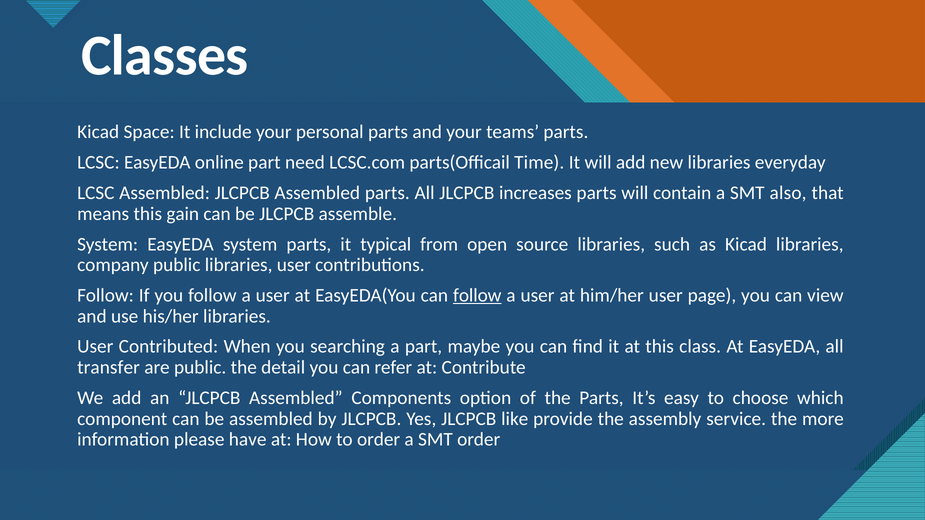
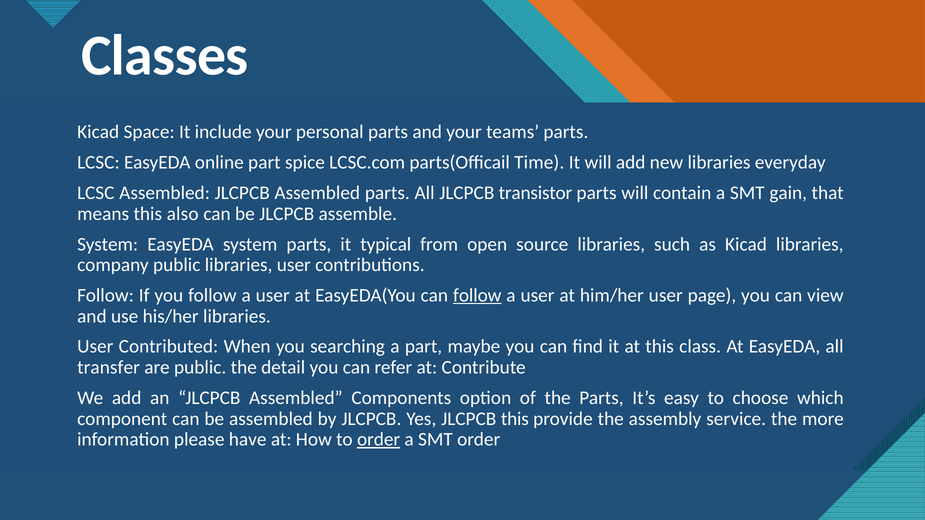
need: need -> spice
increases: increases -> transistor
also: also -> gain
gain: gain -> also
JLCPCB like: like -> this
order at (379, 440) underline: none -> present
